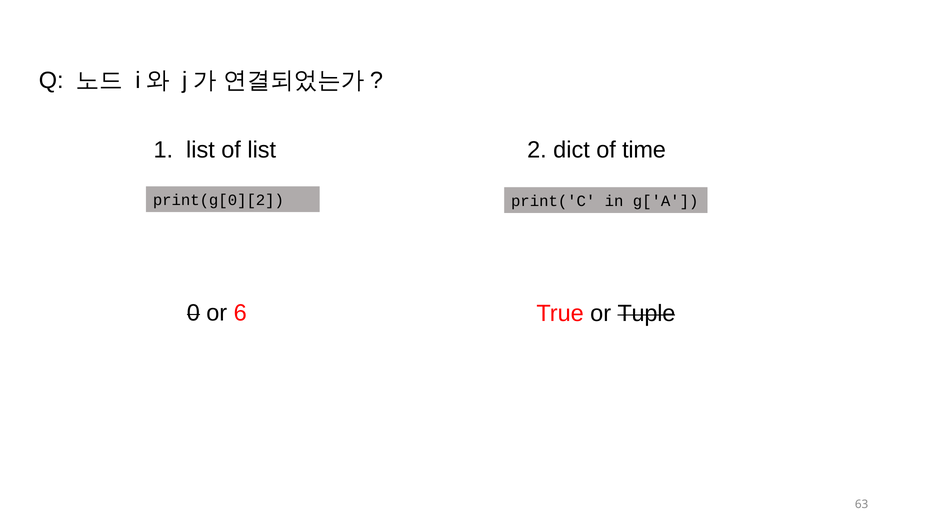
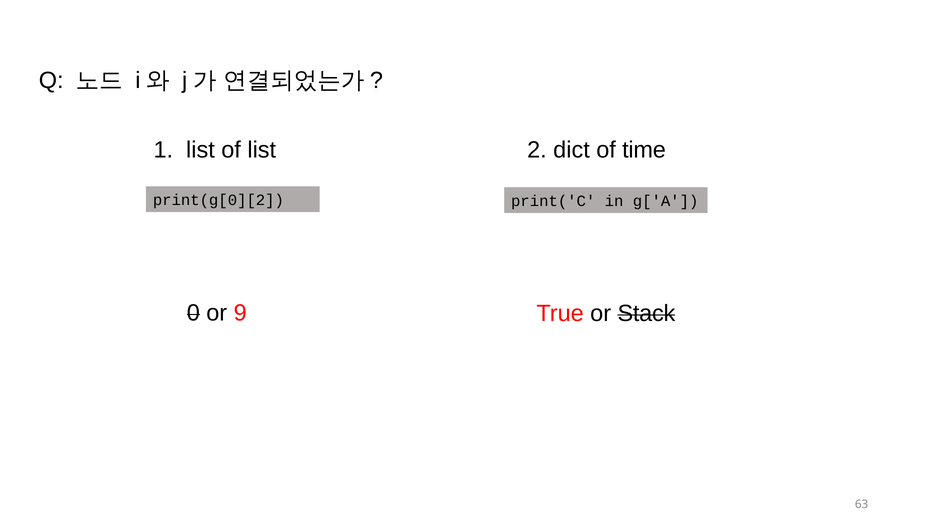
6: 6 -> 9
Tuple: Tuple -> Stack
